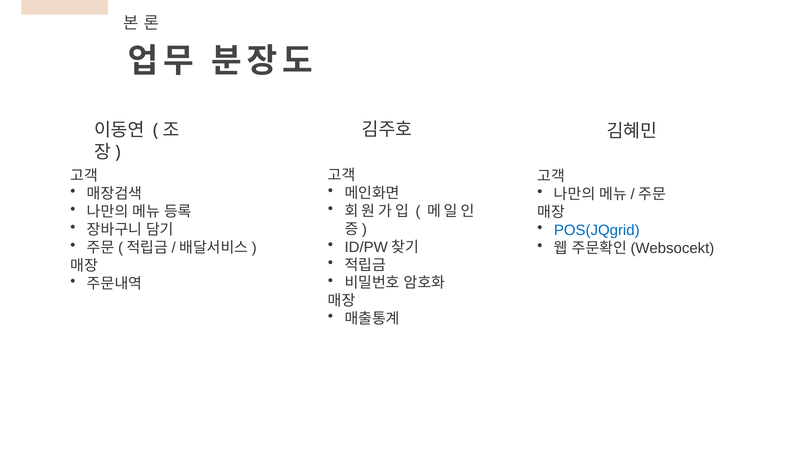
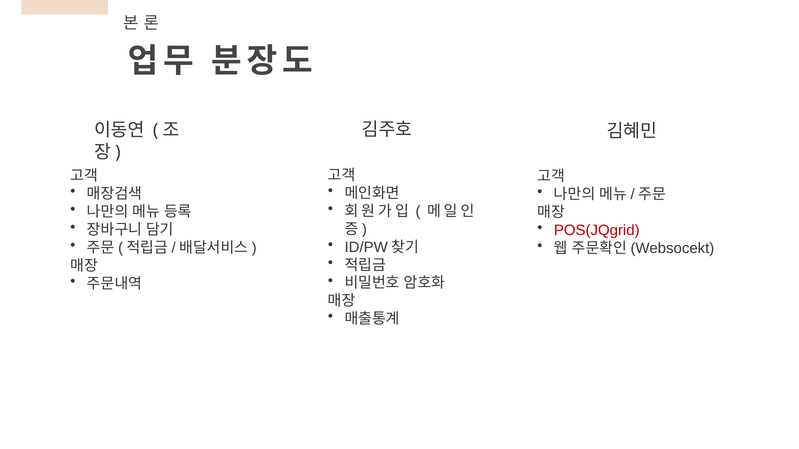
POS(JQgrid colour: blue -> red
